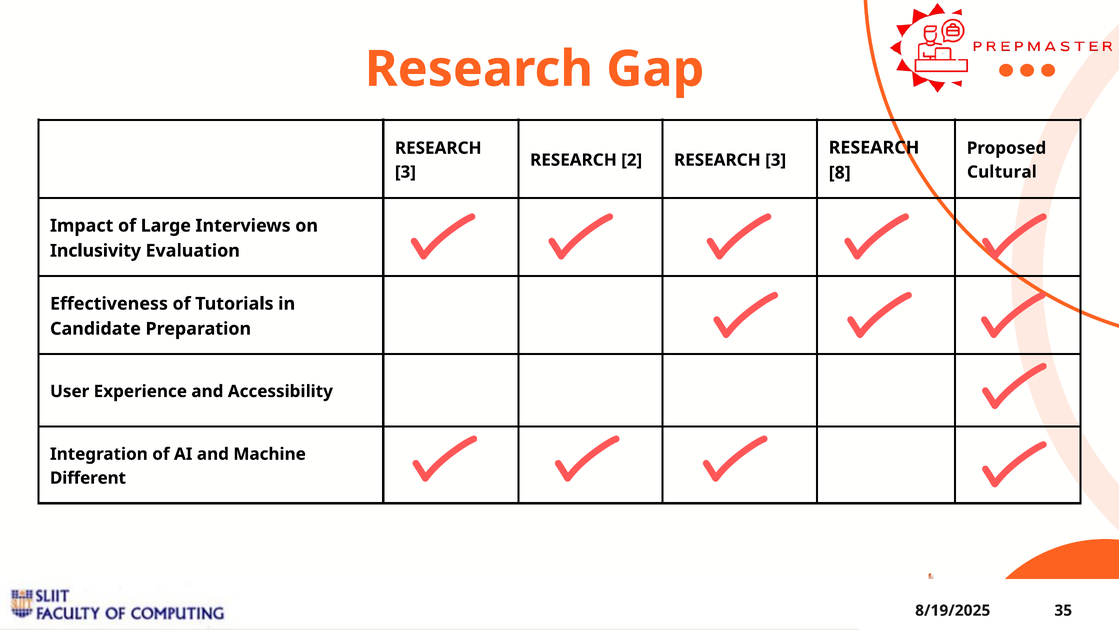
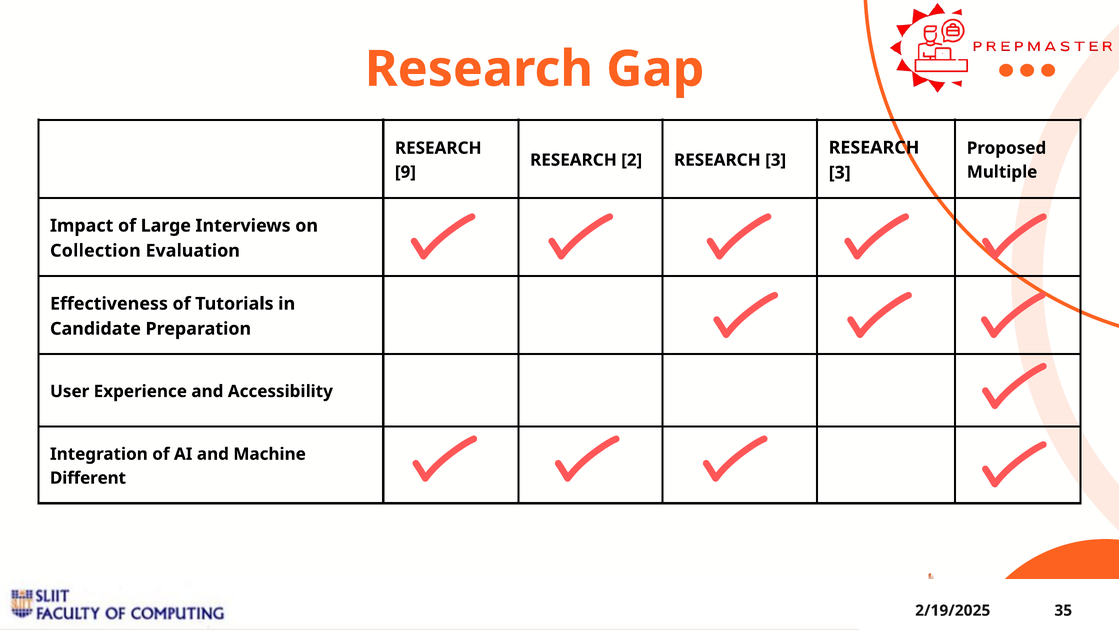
3 at (405, 172): 3 -> 9
Cultural: Cultural -> Multiple
8 at (840, 173): 8 -> 3
Inclusivity: Inclusivity -> Collection
8/19/2025: 8/19/2025 -> 2/19/2025
